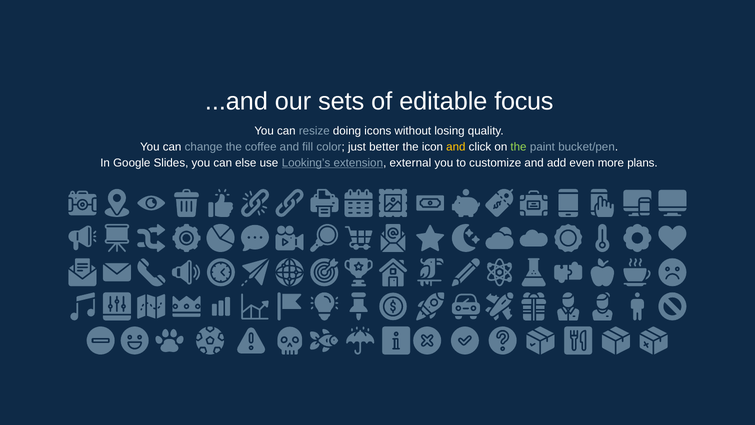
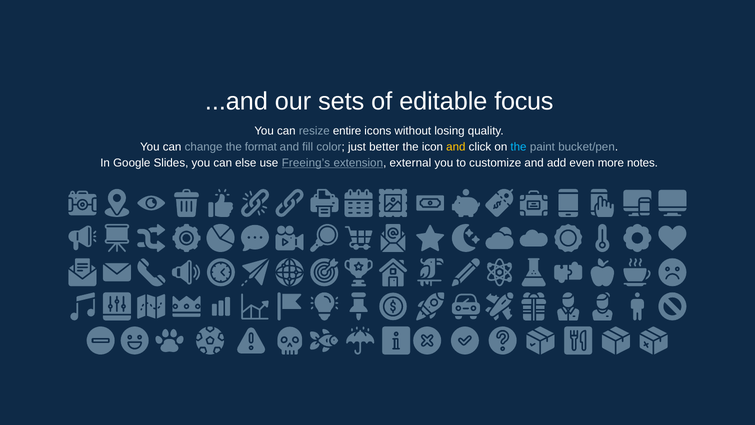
doing: doing -> entire
coffee: coffee -> format
the at (518, 147) colour: light green -> light blue
Looking’s: Looking’s -> Freeing’s
plans: plans -> notes
